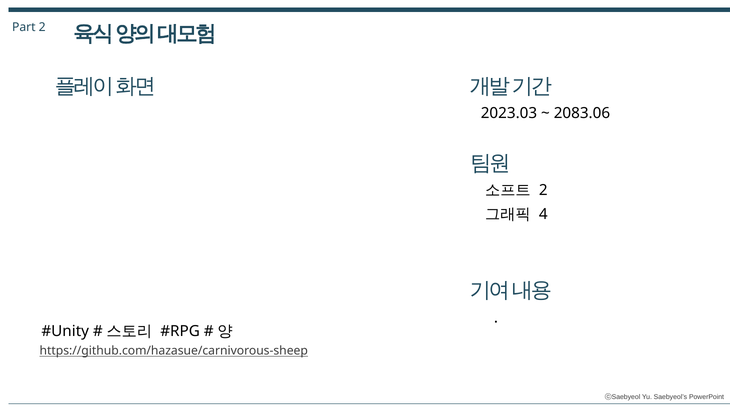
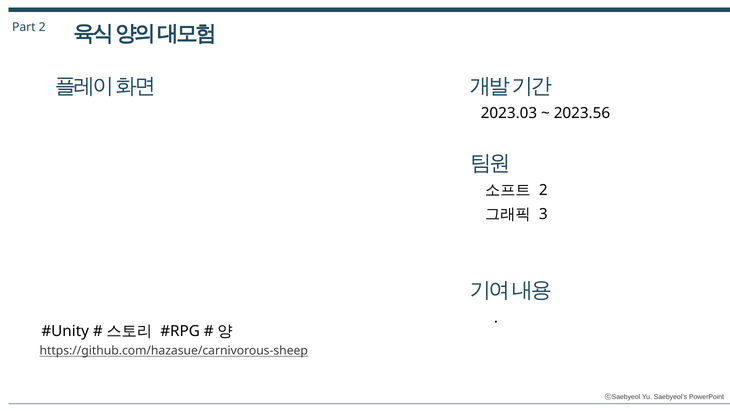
2083.06: 2083.06 -> 2023.56
4: 4 -> 3
